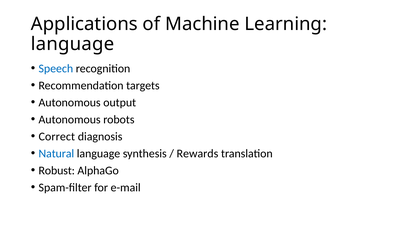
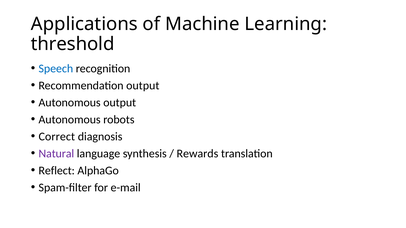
language at (73, 44): language -> threshold
Recommendation targets: targets -> output
Natural colour: blue -> purple
Robust: Robust -> Reflect
